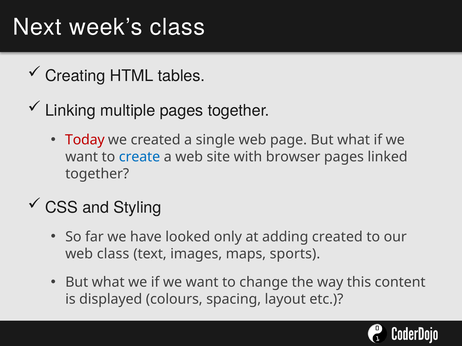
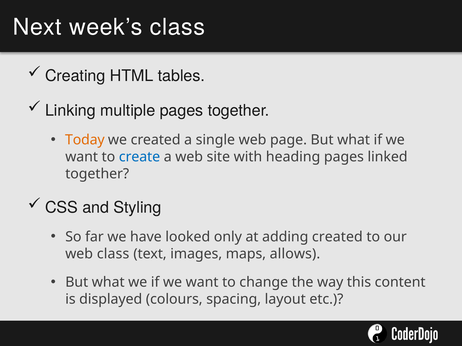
Today colour: red -> orange
browser: browser -> heading
sports: sports -> allows
